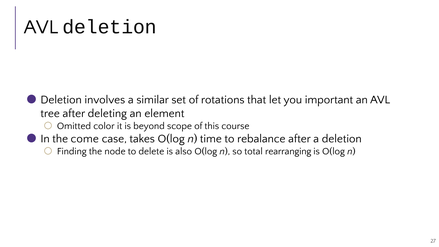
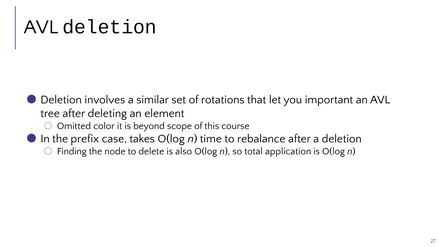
come: come -> prefix
rearranging: rearranging -> application
